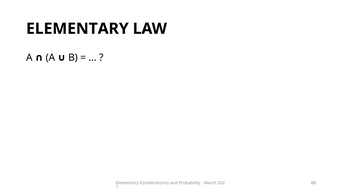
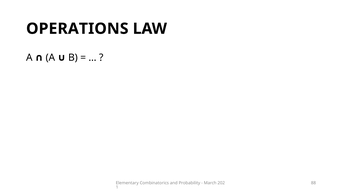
ELEMENTARY at (77, 29): ELEMENTARY -> OPERATIONS
